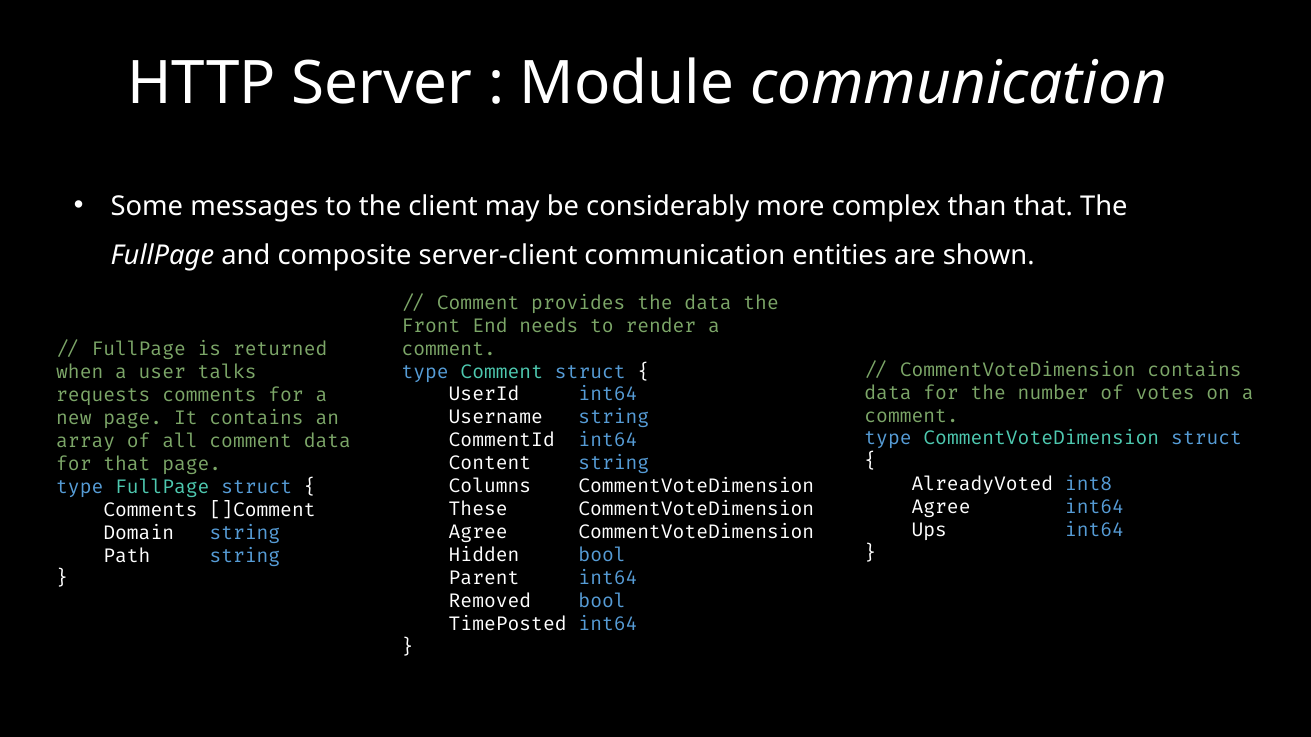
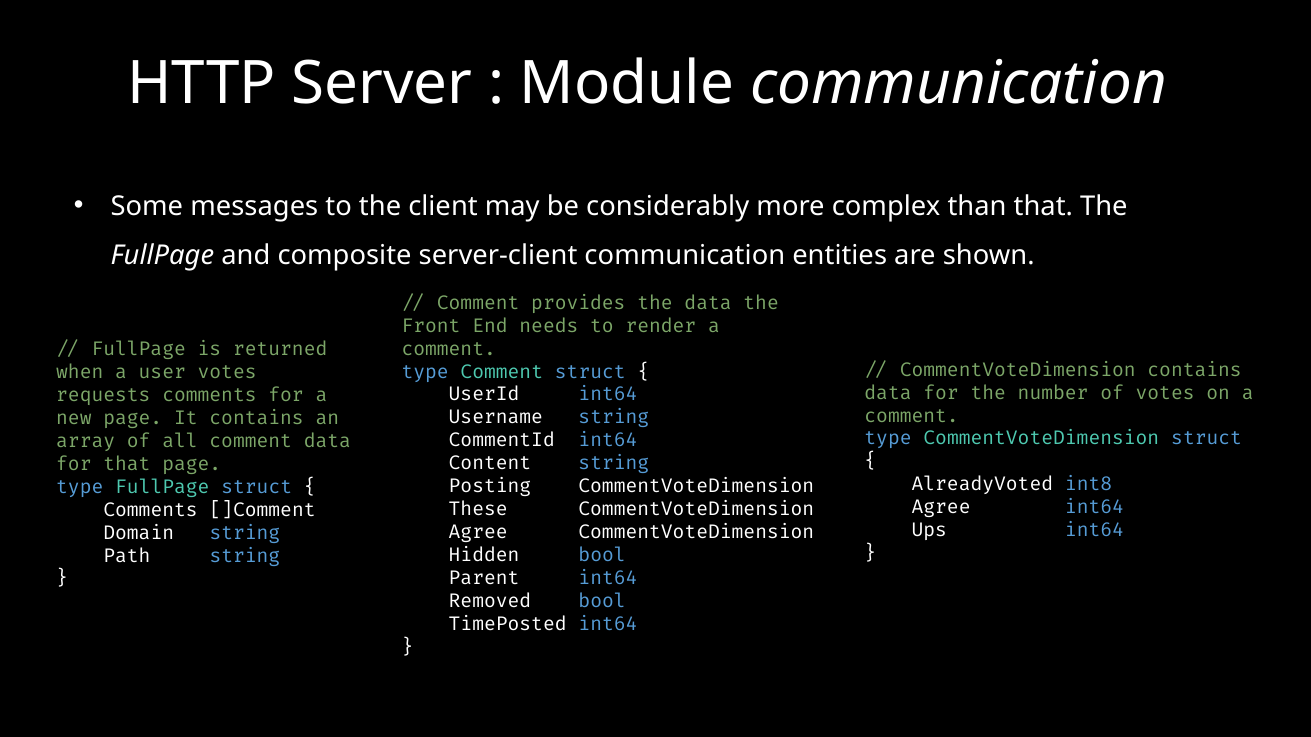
user talks: talks -> votes
Columns: Columns -> Posting
